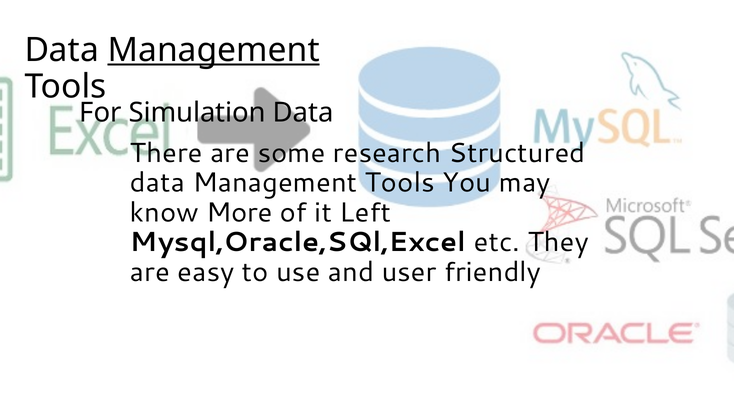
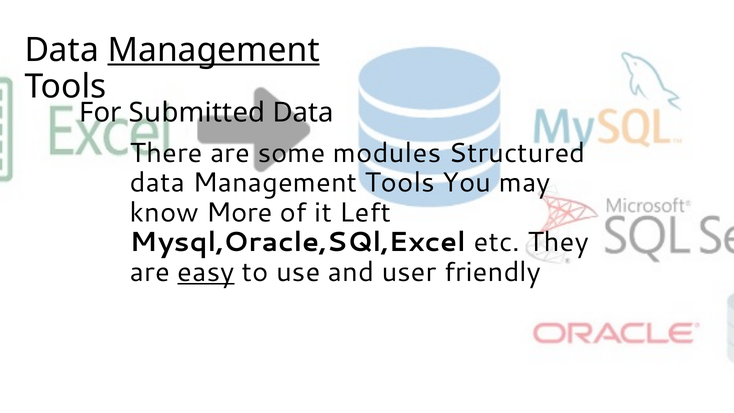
Simulation: Simulation -> Submitted
research: research -> modules
easy underline: none -> present
